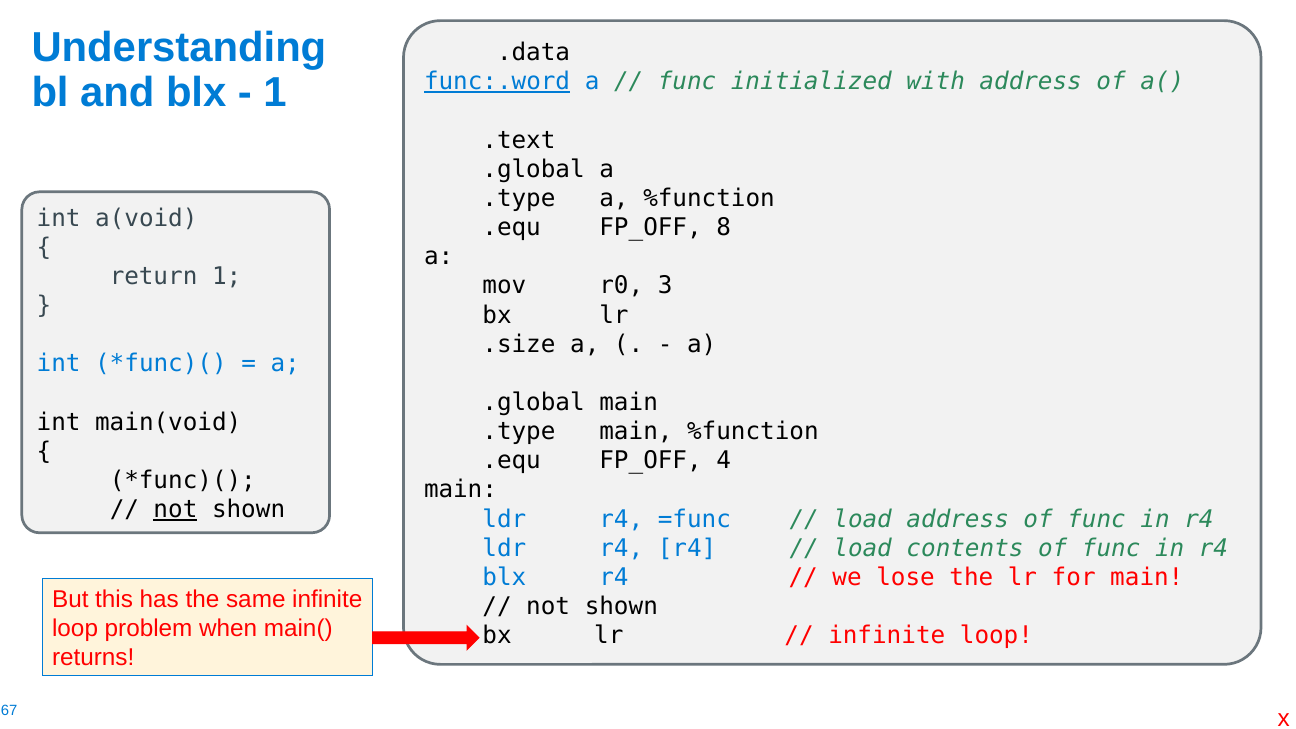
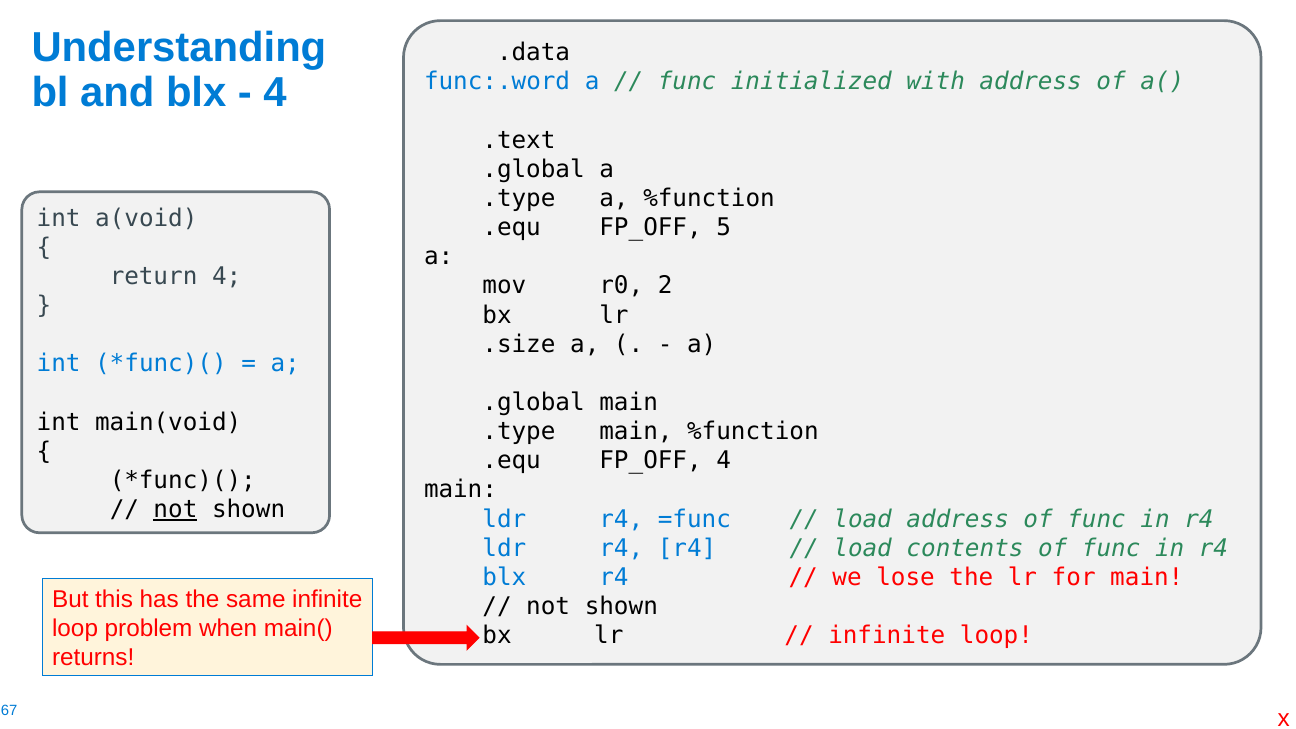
func:.word underline: present -> none
1 at (275, 93): 1 -> 4
8: 8 -> 5
return 1: 1 -> 4
3: 3 -> 2
